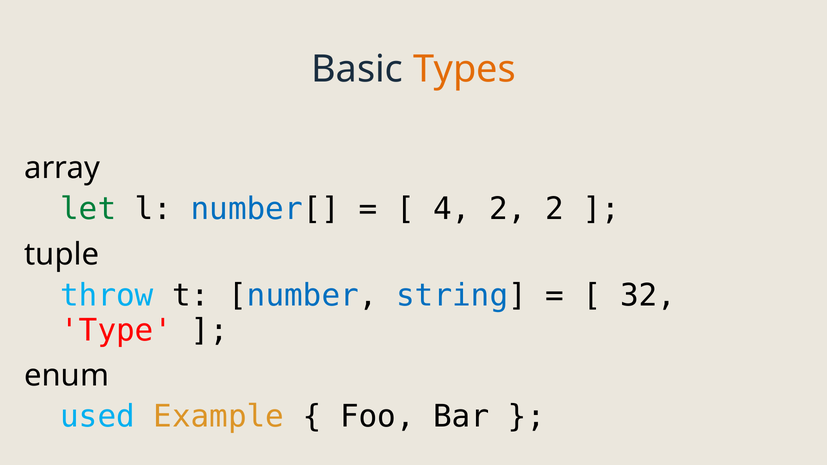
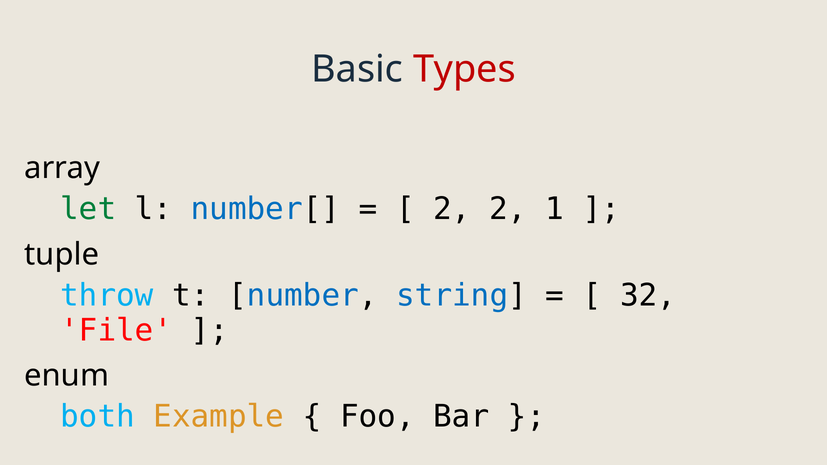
Types colour: orange -> red
4 at (452, 209): 4 -> 2
2 2: 2 -> 1
Type: Type -> File
used: used -> both
